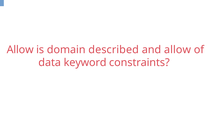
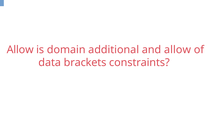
described: described -> additional
keyword: keyword -> brackets
